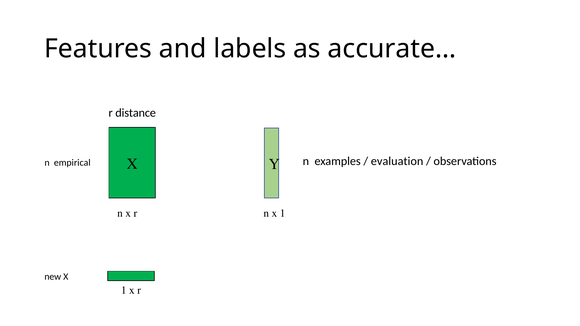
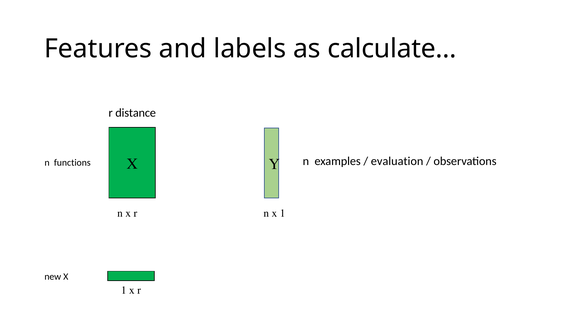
accurate…: accurate… -> calculate…
empirical: empirical -> functions
